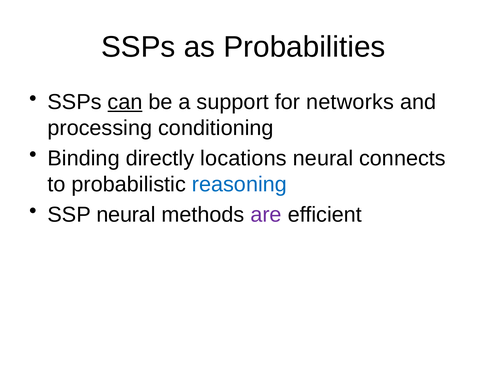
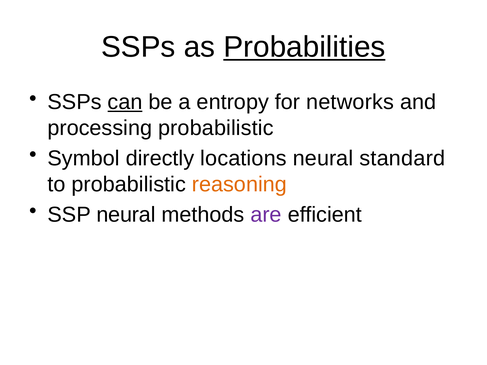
Probabilities underline: none -> present
support: support -> entropy
processing conditioning: conditioning -> probabilistic
Binding: Binding -> Symbol
connects: connects -> standard
reasoning colour: blue -> orange
